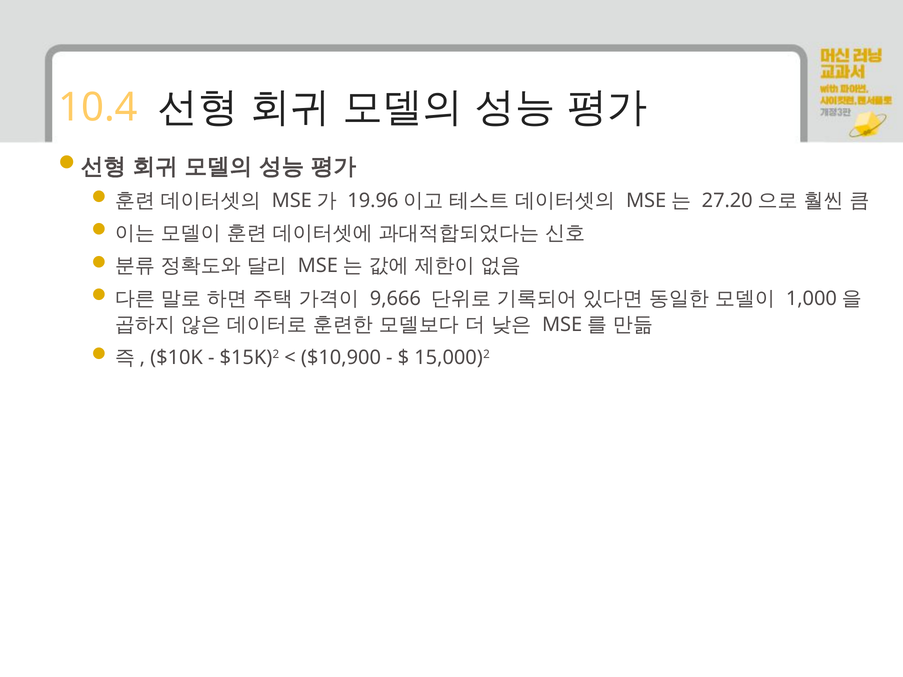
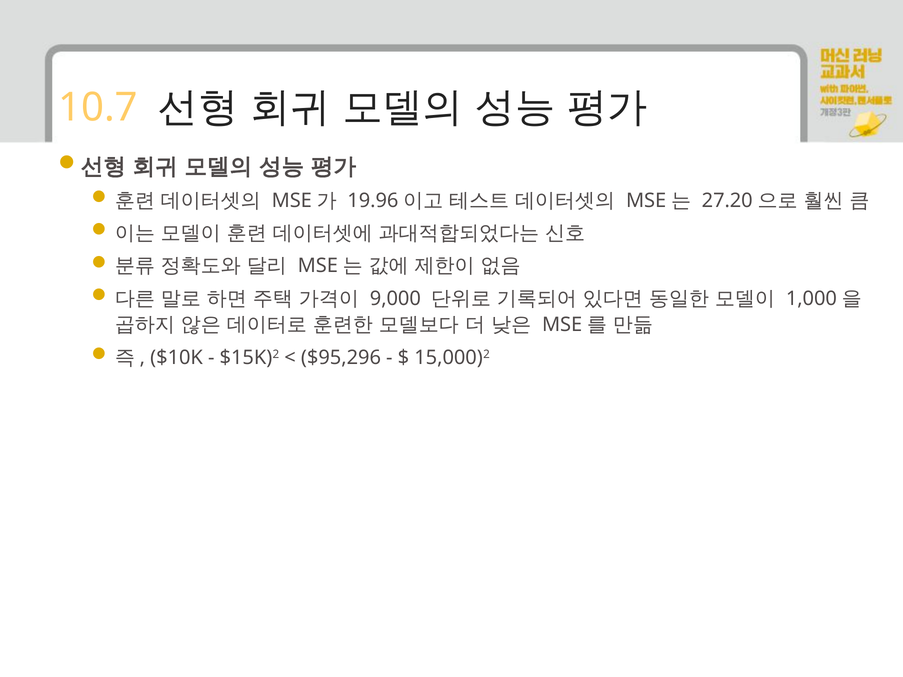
10.4: 10.4 -> 10.7
9,666: 9,666 -> 9,000
$10,900: $10,900 -> $95,296
